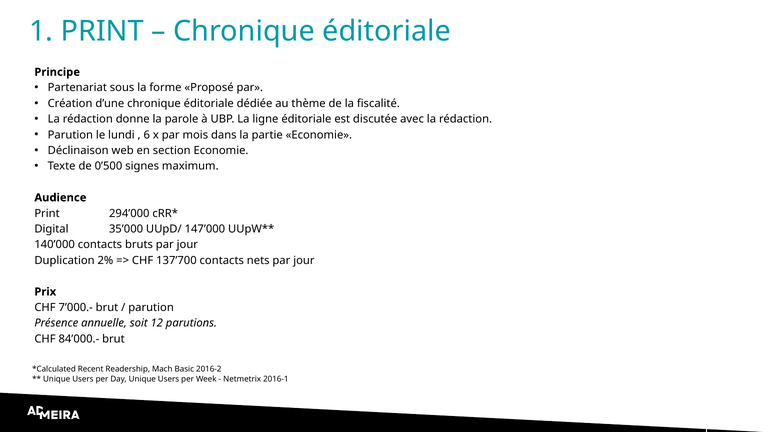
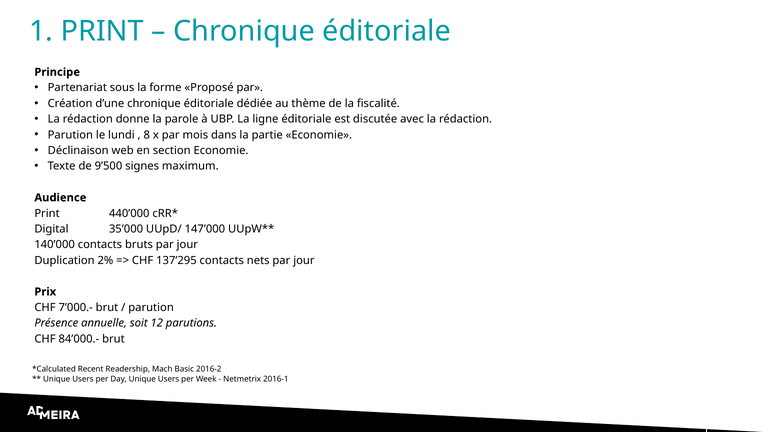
6: 6 -> 8
0’500: 0’500 -> 9’500
294’000: 294’000 -> 440’000
137’700: 137’700 -> 137’295
